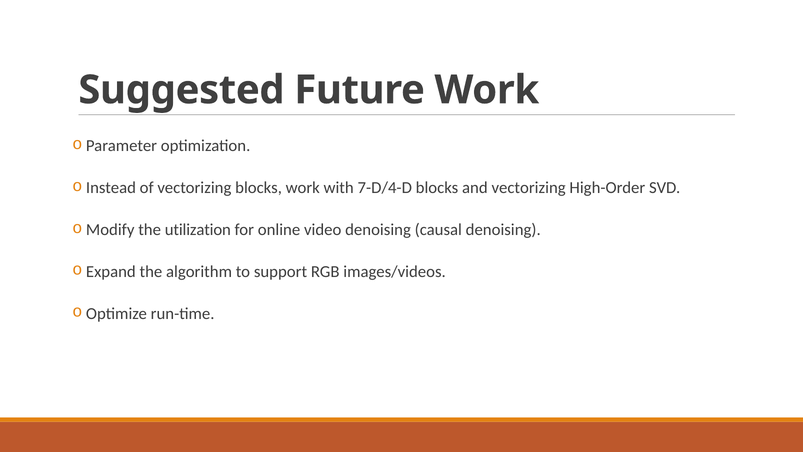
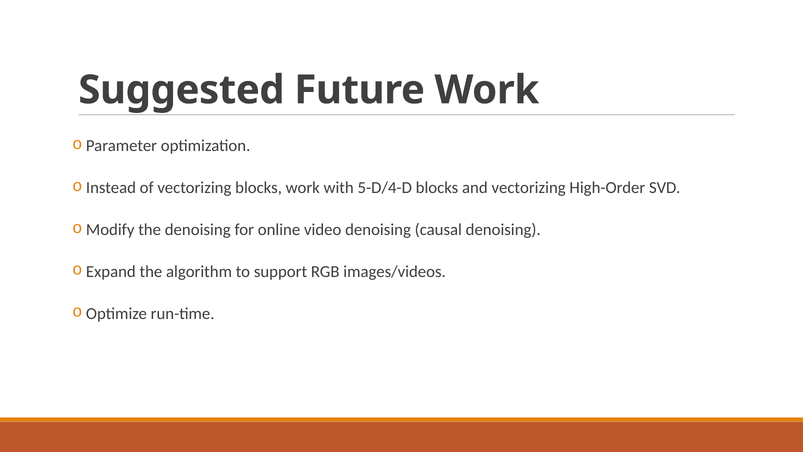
7-D/4-D: 7-D/4-D -> 5-D/4-D
the utilization: utilization -> denoising
